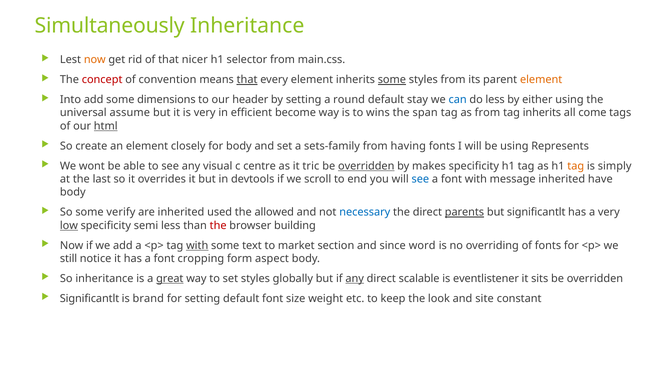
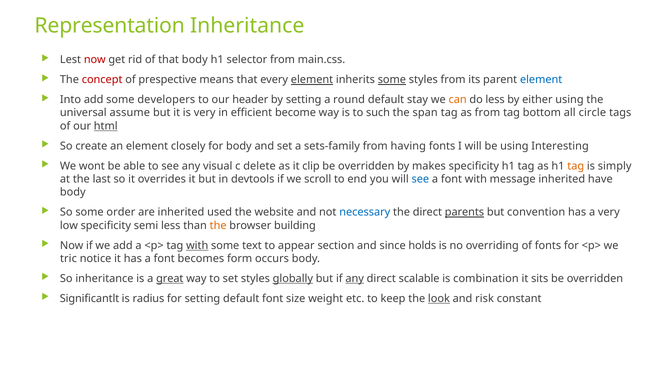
Simultaneously: Simultaneously -> Representation
now at (95, 60) colour: orange -> red
that nicer: nicer -> body
convention: convention -> prespective
that at (247, 80) underline: present -> none
element at (312, 80) underline: none -> present
element at (541, 80) colour: orange -> blue
dimensions: dimensions -> developers
can colour: blue -> orange
wins: wins -> such
tag inherits: inherits -> bottom
come: come -> circle
Represents: Represents -> Interesting
centre: centre -> delete
tric: tric -> clip
overridden at (366, 166) underline: present -> none
verify: verify -> order
allowed: allowed -> website
but significantlt: significantlt -> convention
low underline: present -> none
the at (218, 226) colour: red -> orange
market: market -> appear
word: word -> holds
still: still -> tric
cropping: cropping -> becomes
aspect: aspect -> occurs
globally underline: none -> present
eventlistener: eventlistener -> combination
brand: brand -> radius
look underline: none -> present
site: site -> risk
